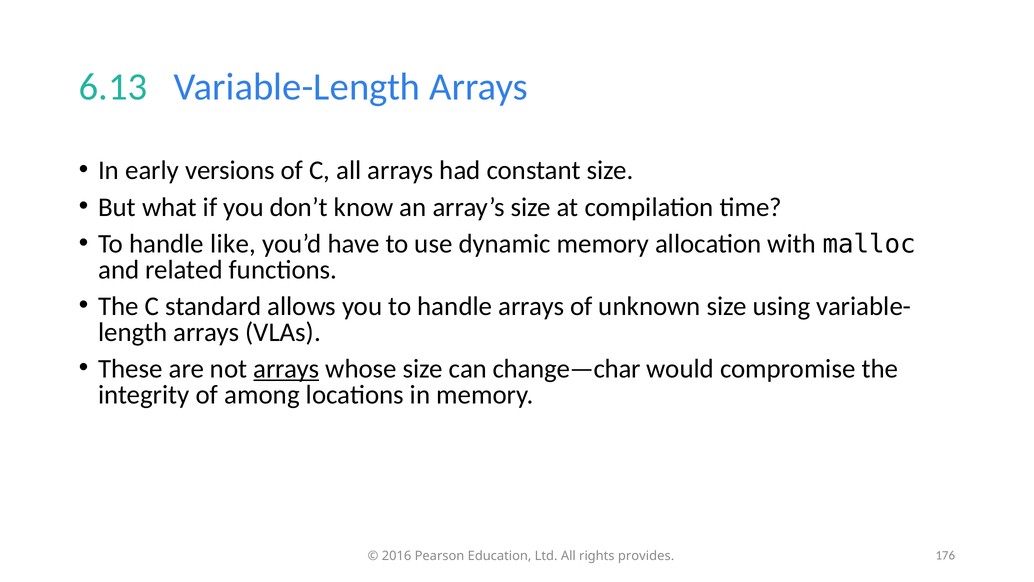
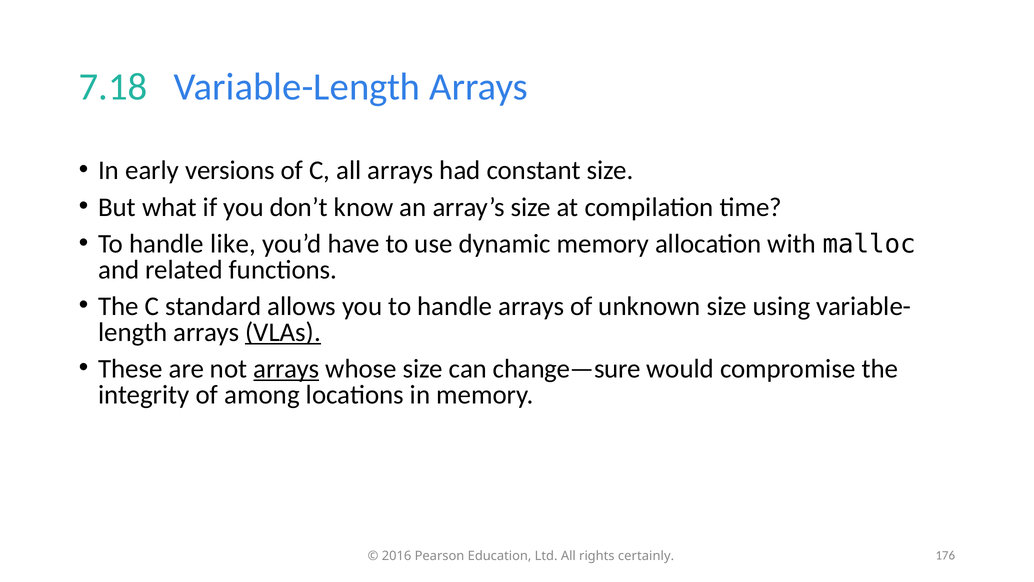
6.13: 6.13 -> 7.18
VLAs underline: none -> present
change—char: change—char -> change—sure
provides: provides -> certainly
